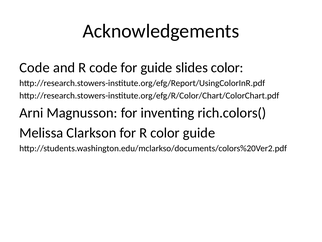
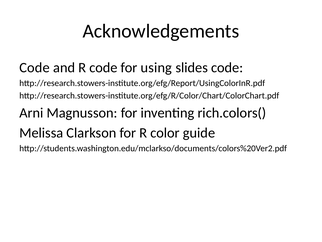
for guide: guide -> using
slides color: color -> code
